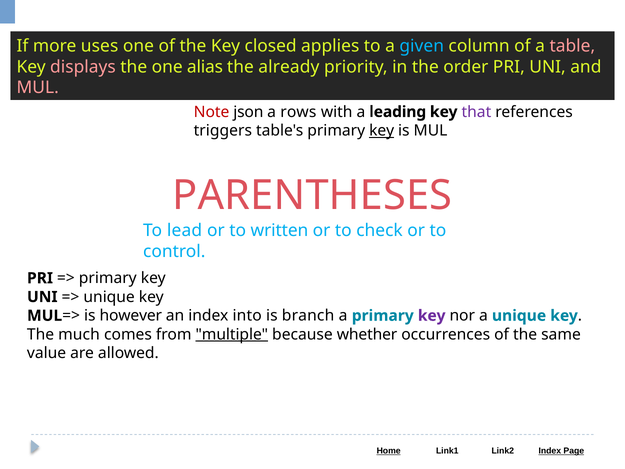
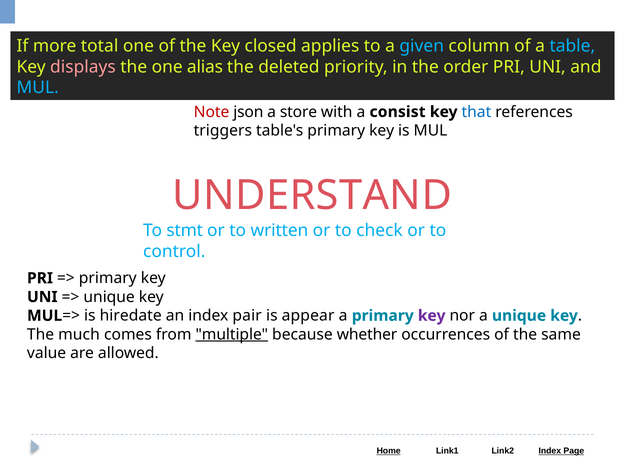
uses: uses -> total
table colour: pink -> light blue
already: already -> deleted
MUL at (38, 88) colour: pink -> light blue
rows: rows -> store
leading: leading -> consist
that colour: purple -> blue
key at (382, 131) underline: present -> none
PARENTHESES: PARENTHESES -> UNDERSTAND
lead: lead -> stmt
however: however -> hiredate
into: into -> pair
branch: branch -> appear
